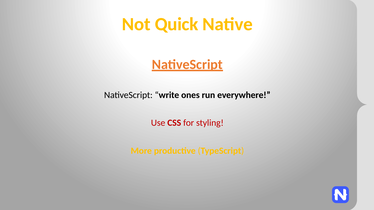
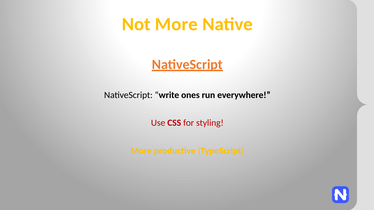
Not Quick: Quick -> More
